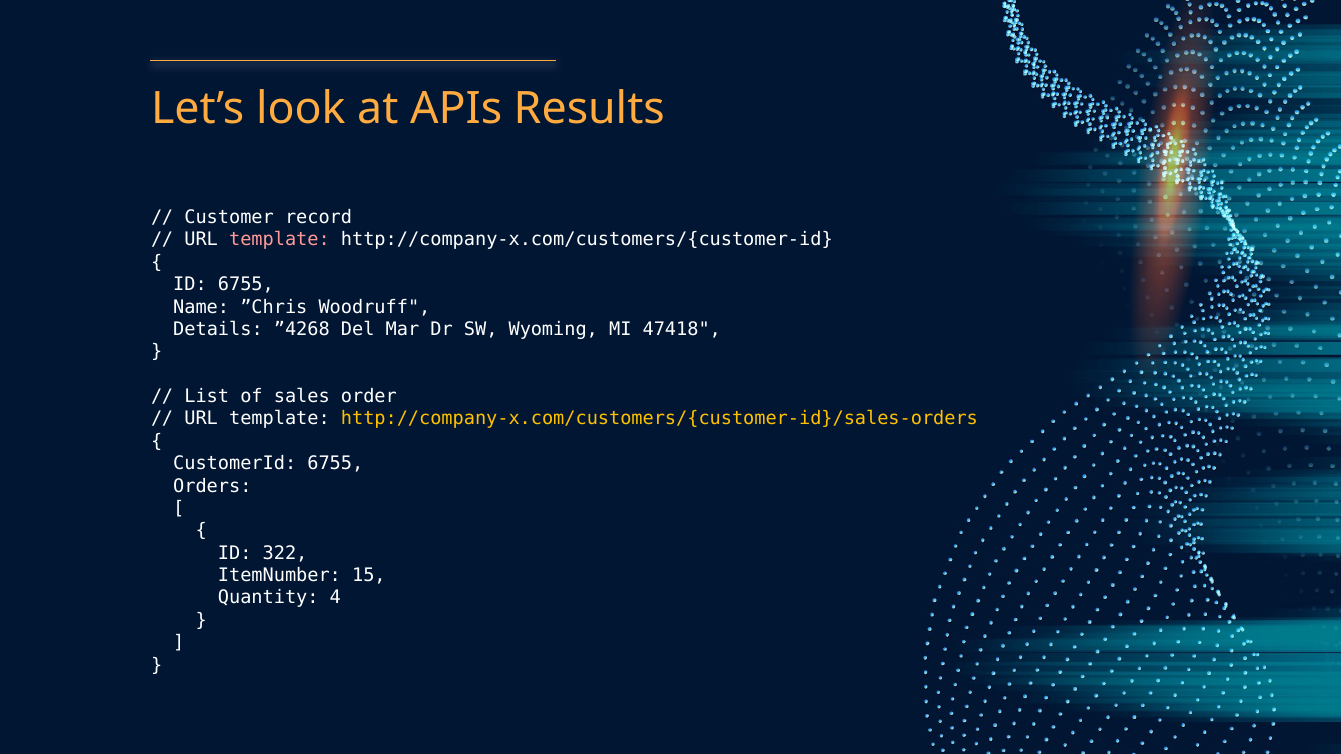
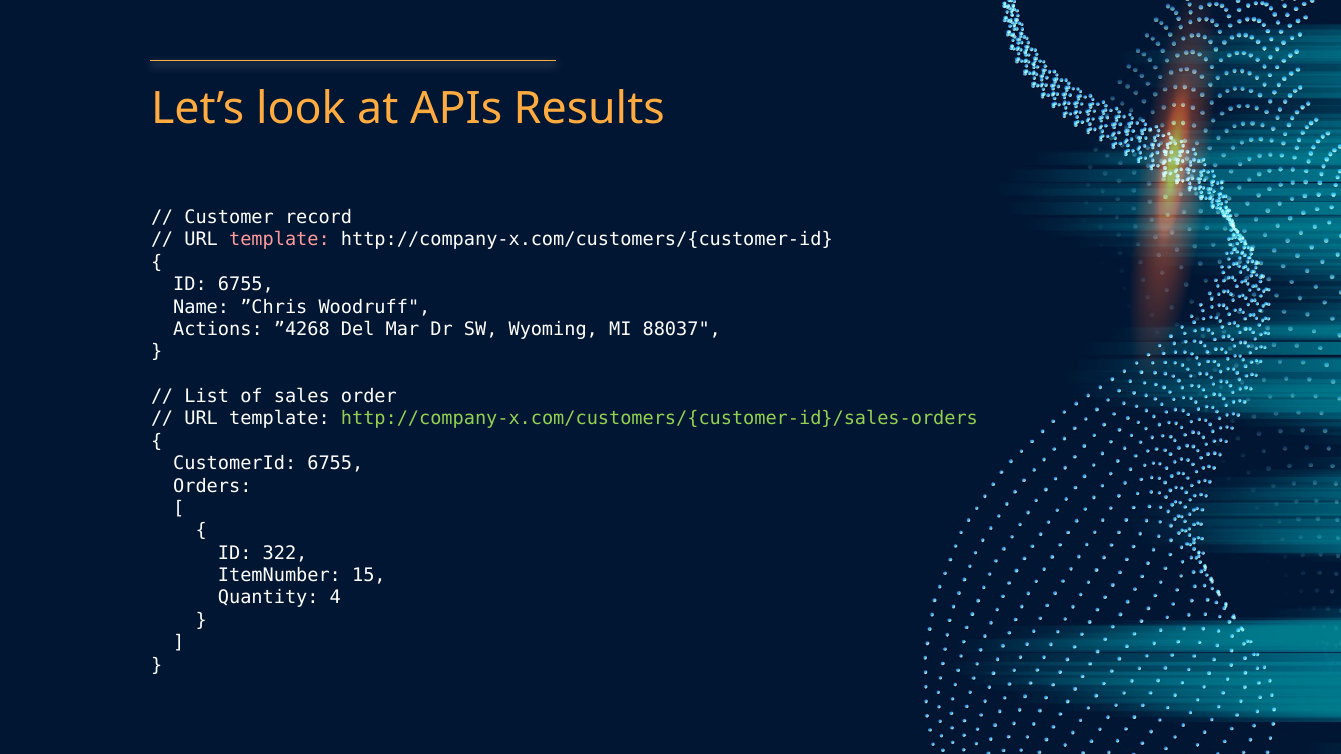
Details: Details -> Actions
47418: 47418 -> 88037
http://company-x.com/customers/{customer-id}/sales-orders colour: yellow -> light green
